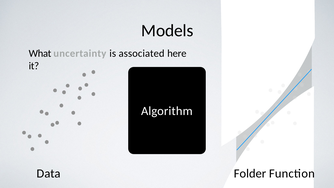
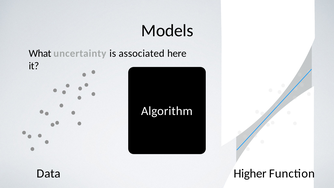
Folder: Folder -> Higher
